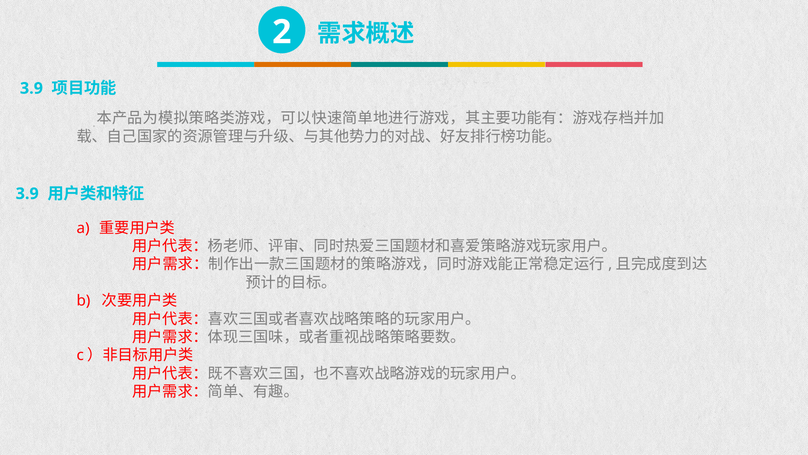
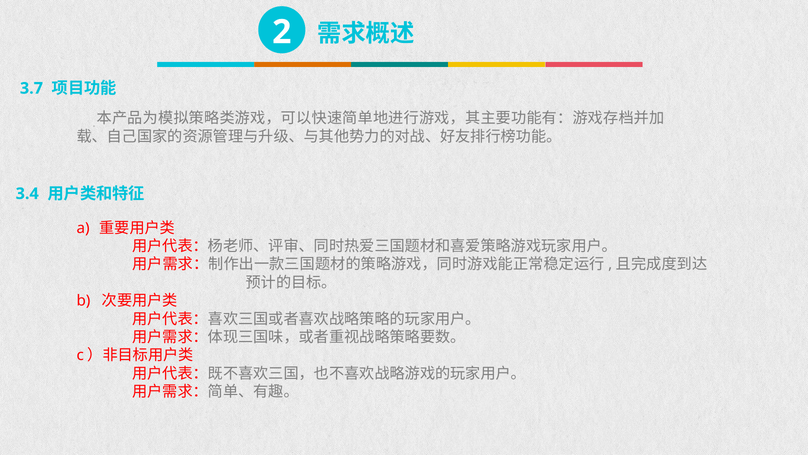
3.9 at (31, 88): 3.9 -> 3.7
3.9 at (27, 194): 3.9 -> 3.4
